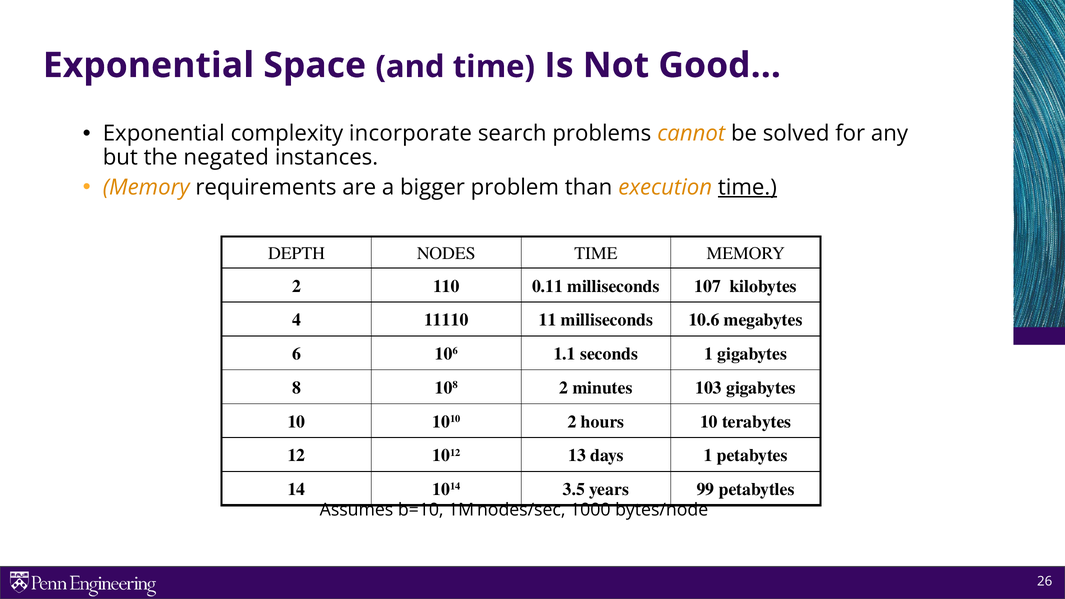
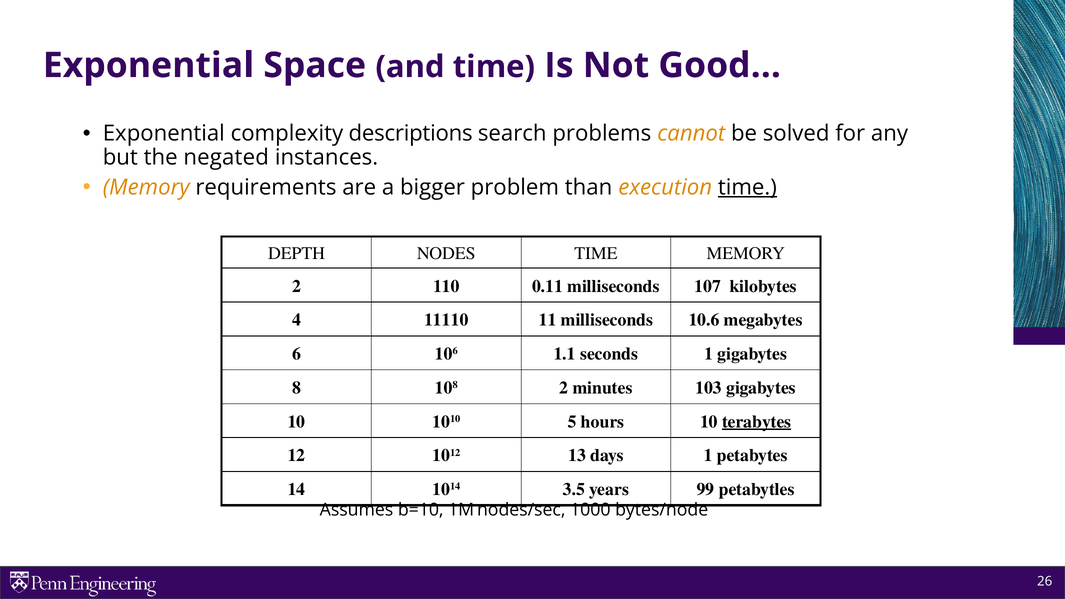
incorporate: incorporate -> descriptions
1010 2: 2 -> 5
terabytes underline: none -> present
